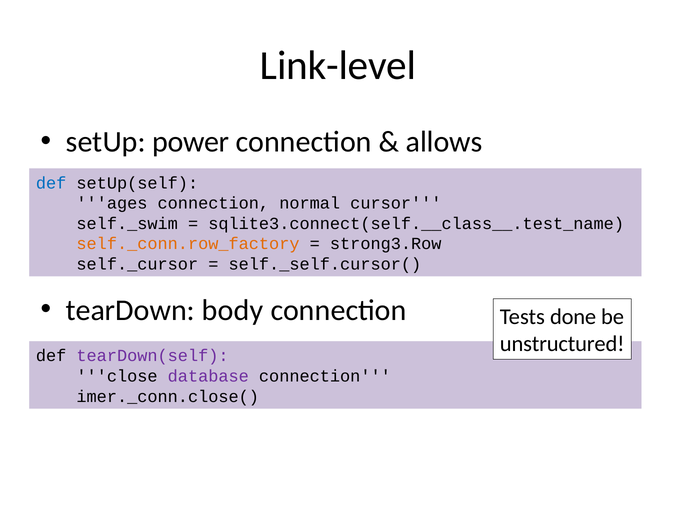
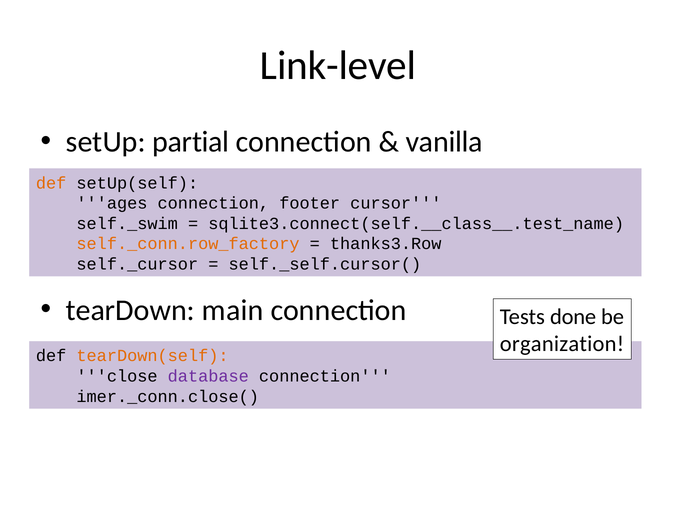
power: power -> partial
allows: allows -> vanilla
def at (51, 183) colour: blue -> orange
normal: normal -> footer
strong3.Row: strong3.Row -> thanks3.Row
body: body -> main
unstructured: unstructured -> organization
tearDown(self colour: purple -> orange
